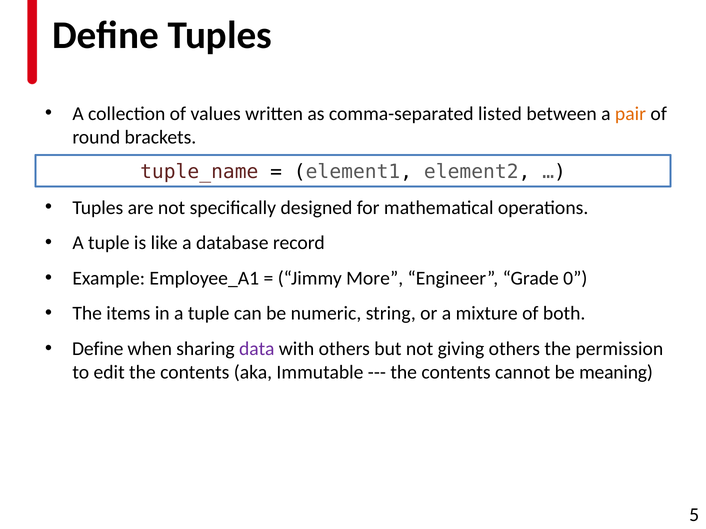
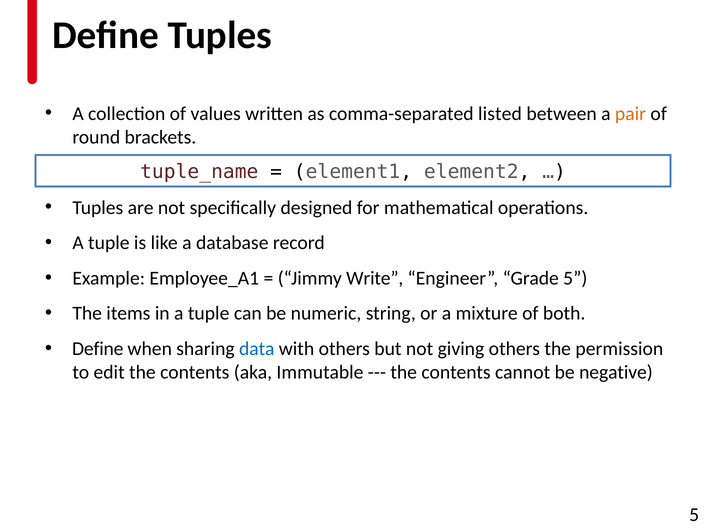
More: More -> Write
Grade 0: 0 -> 5
data colour: purple -> blue
meaning: meaning -> negative
